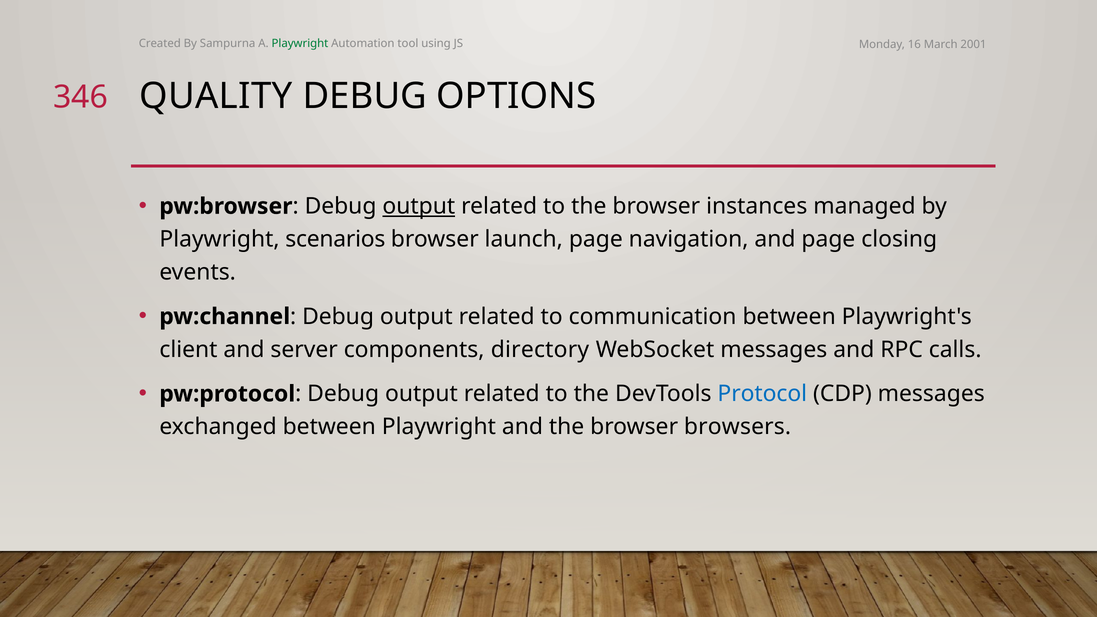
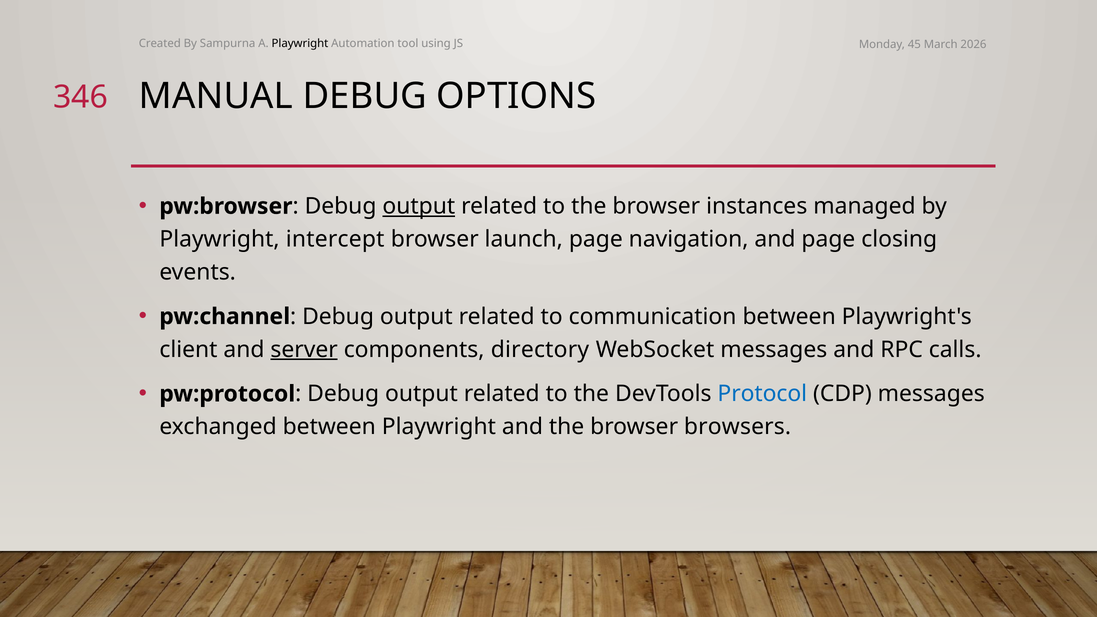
Playwright at (300, 43) colour: green -> black
16: 16 -> 45
2001: 2001 -> 2026
QUALITY: QUALITY -> MANUAL
scenarios: scenarios -> intercept
server underline: none -> present
